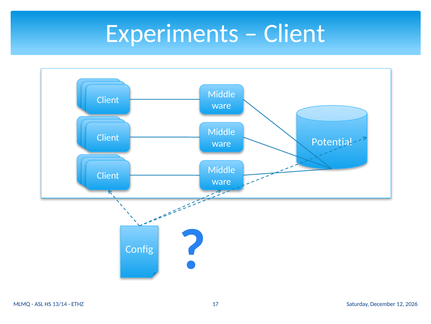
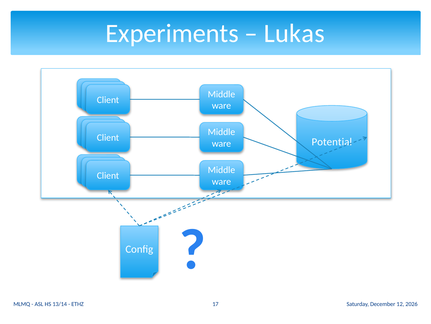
Client at (294, 33): Client -> Lukas
